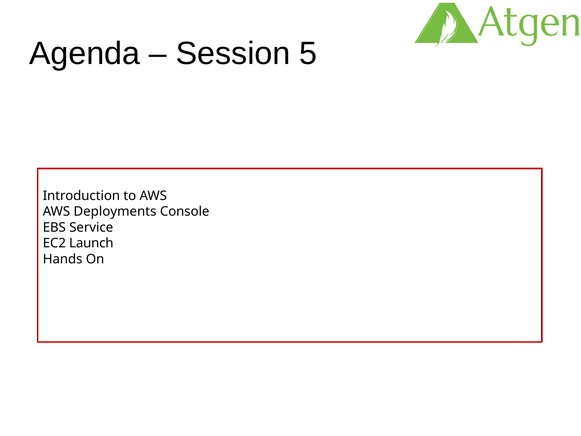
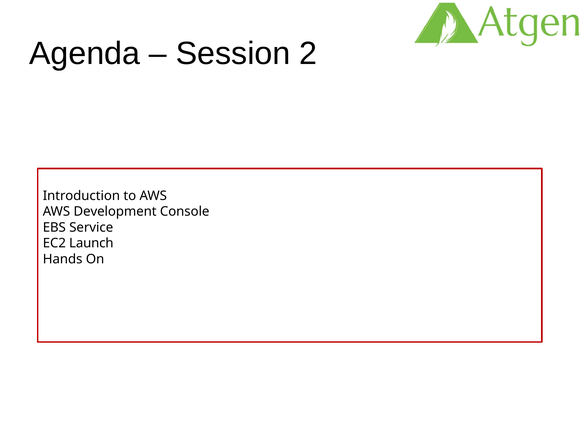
5: 5 -> 2
Deployments: Deployments -> Development
